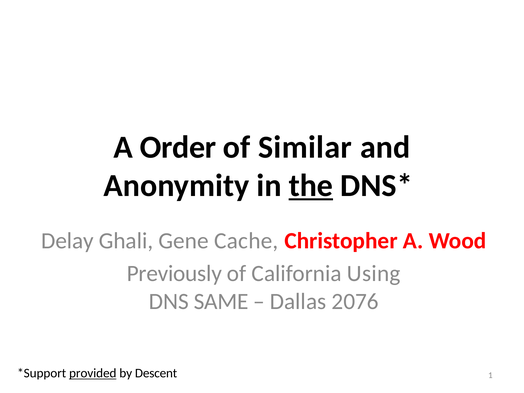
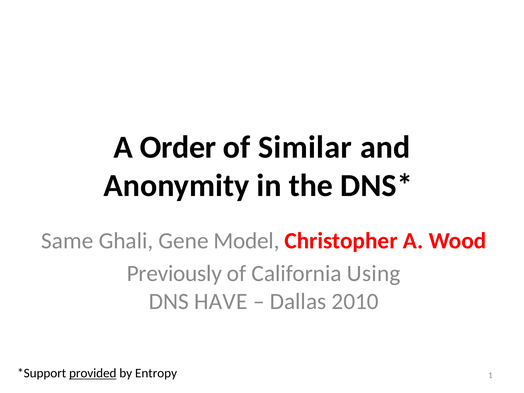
the underline: present -> none
Delay: Delay -> Same
Cache: Cache -> Model
SAME: SAME -> HAVE
2076: 2076 -> 2010
Descent: Descent -> Entropy
